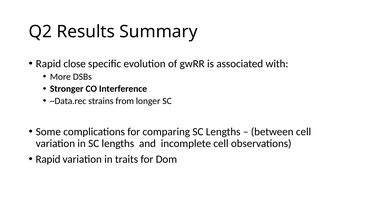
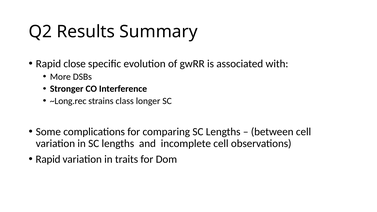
~Data.rec: ~Data.rec -> ~Long.rec
from: from -> class
